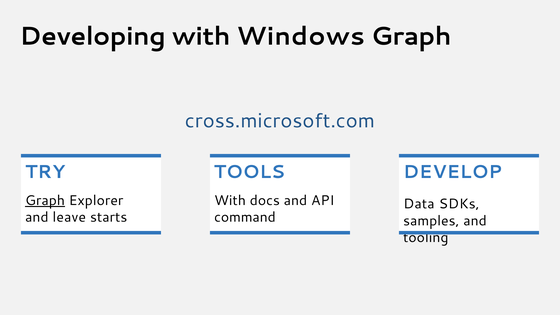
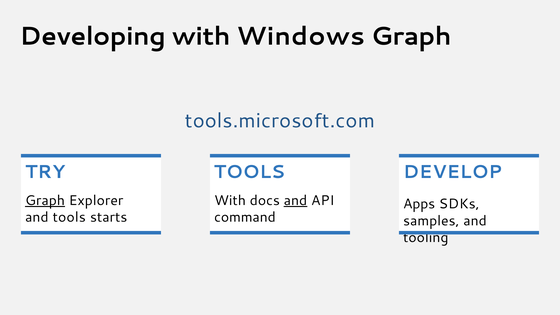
cross.microsoft.com: cross.microsoft.com -> tools.microsoft.com
and at (295, 200) underline: none -> present
Data: Data -> Apps
and leave: leave -> tools
